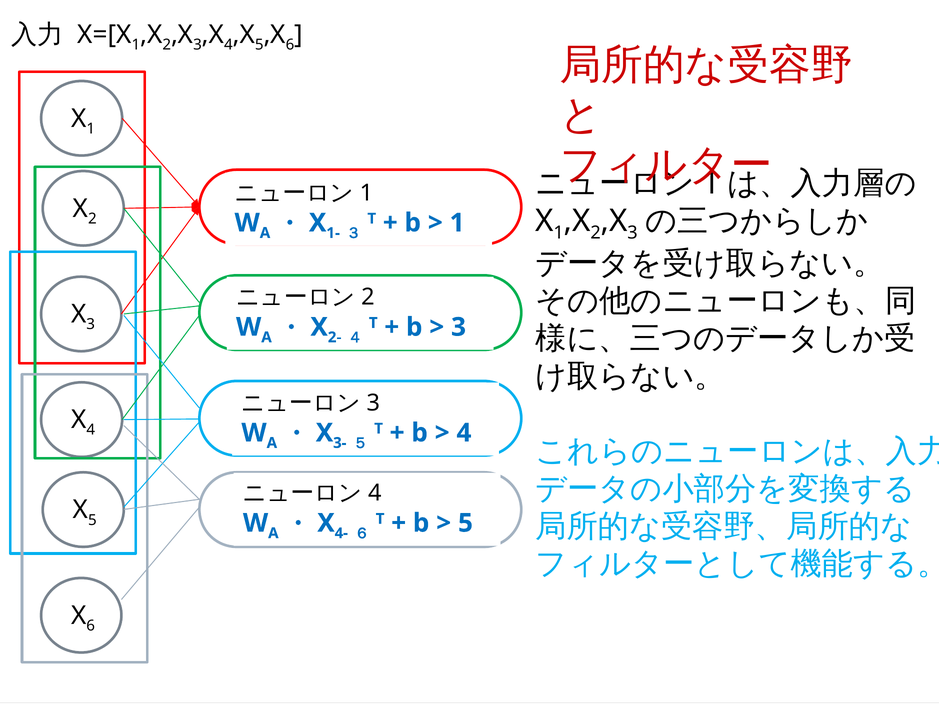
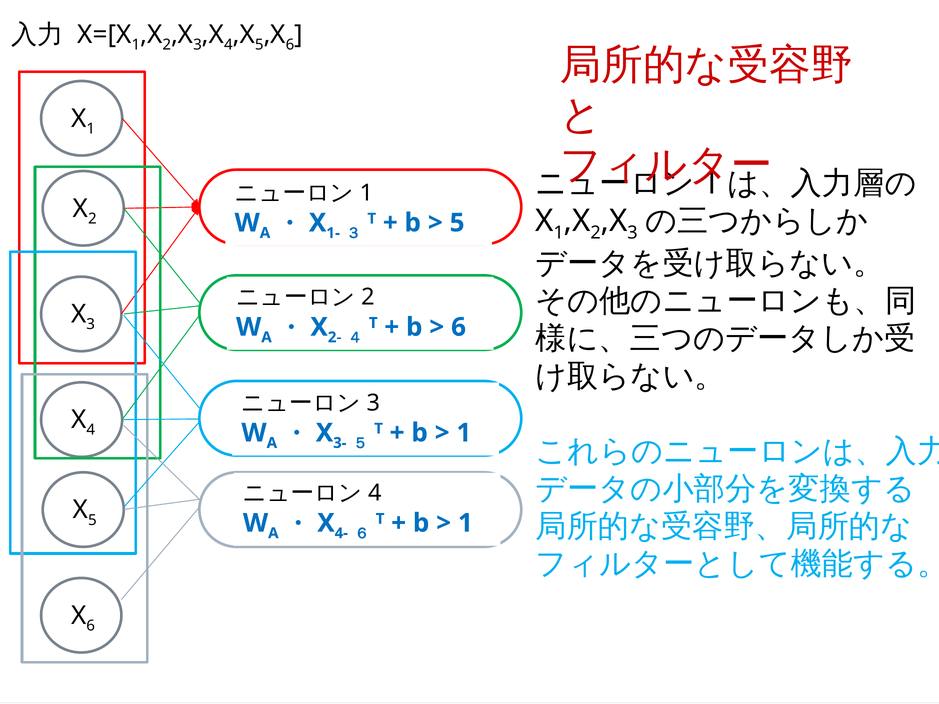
1 at (457, 223): 1 -> 5
3 at (459, 327): 3 -> 6
4 at (464, 433): 4 -> 1
5 at (465, 523): 5 -> 1
